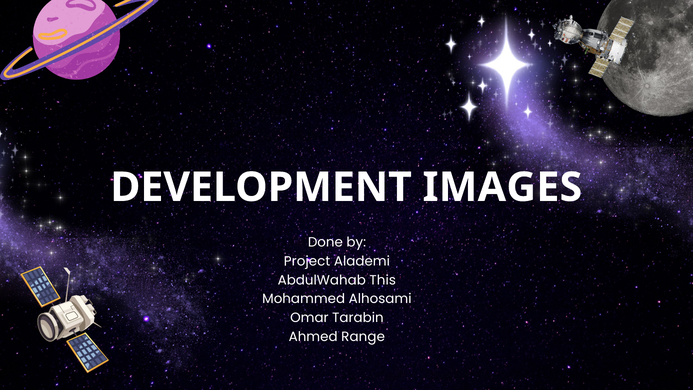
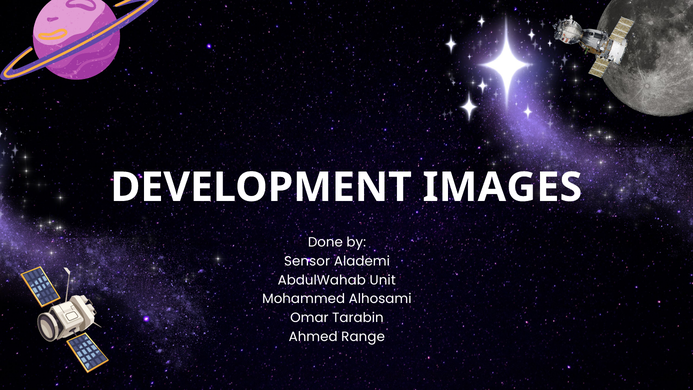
Project: Project -> Sensor
This: This -> Unit
